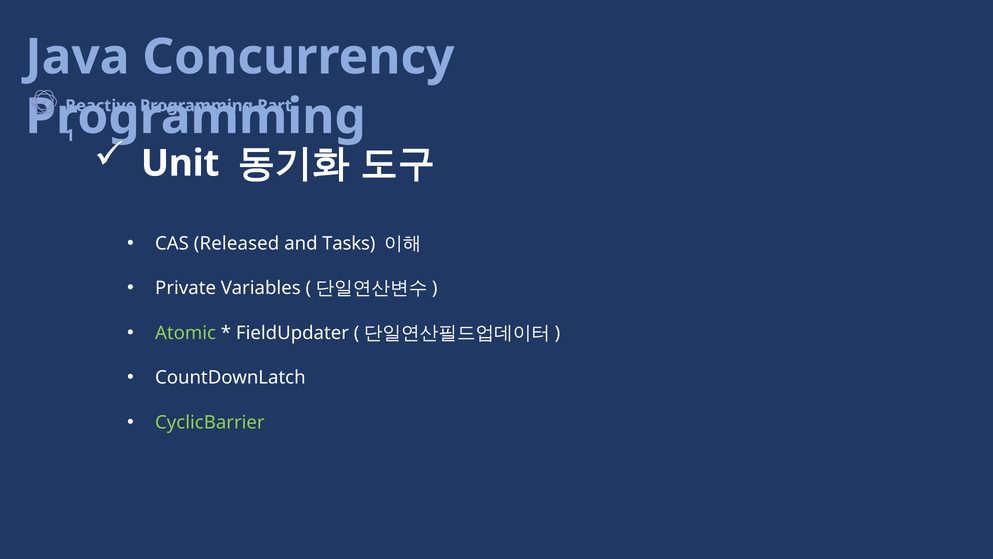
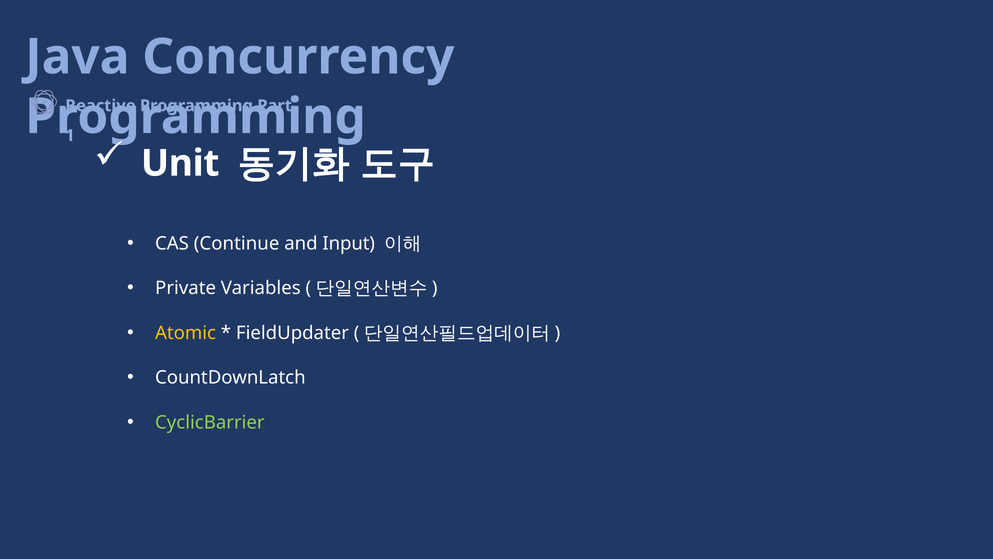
Released: Released -> Continue
Tasks: Tasks -> Input
Atomic colour: light green -> yellow
